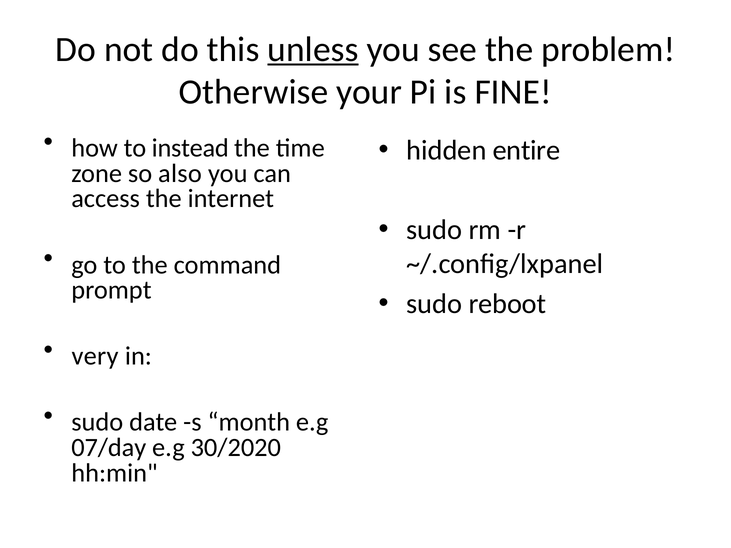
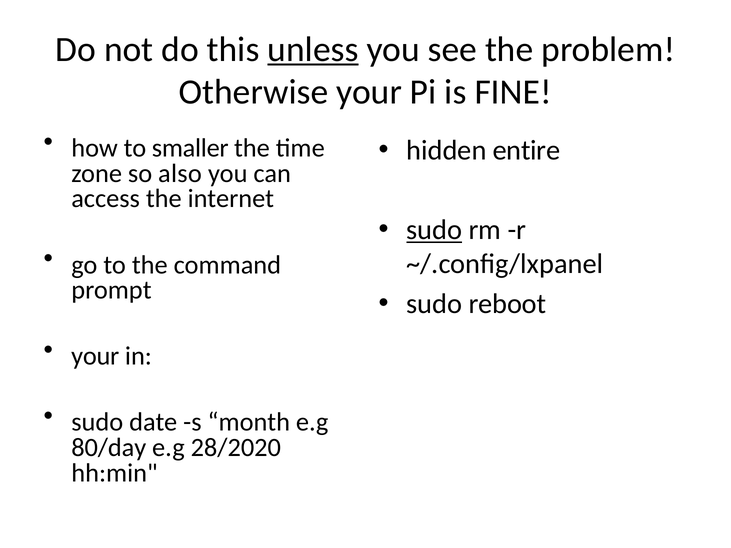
instead: instead -> smaller
sudo at (434, 230) underline: none -> present
very at (95, 356): very -> your
07/day: 07/day -> 80/day
30/2020: 30/2020 -> 28/2020
